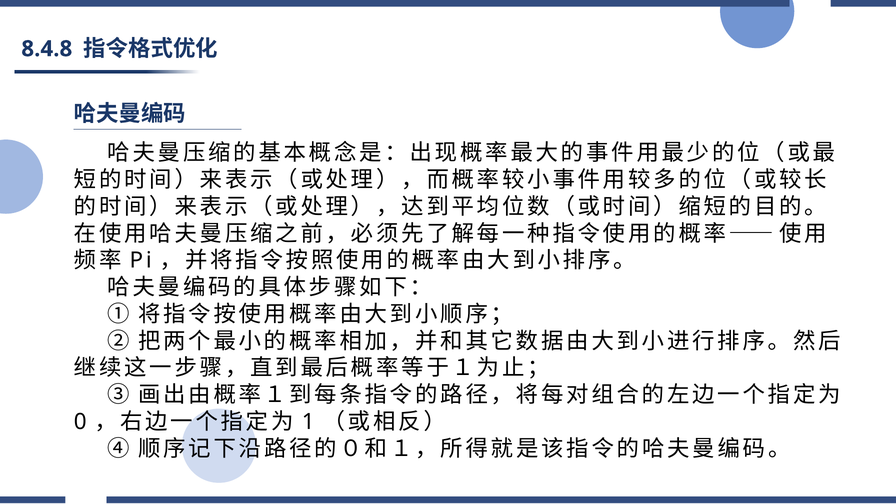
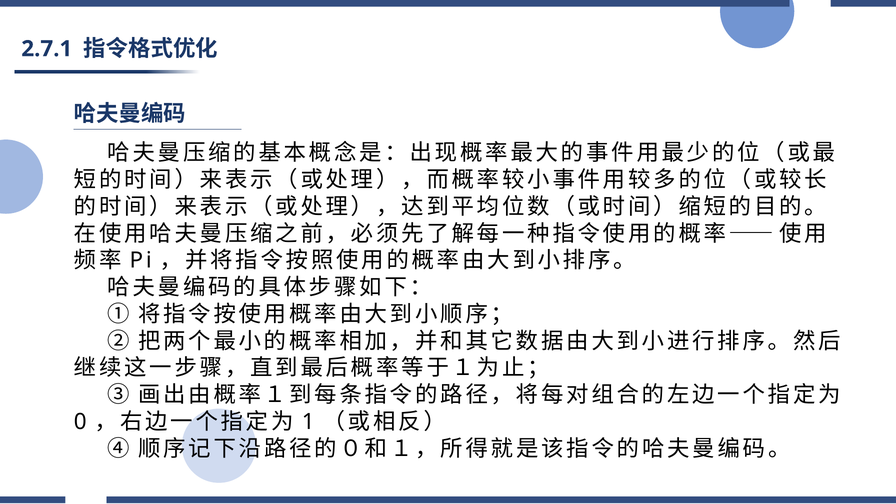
8.4.8: 8.4.8 -> 2.7.1
